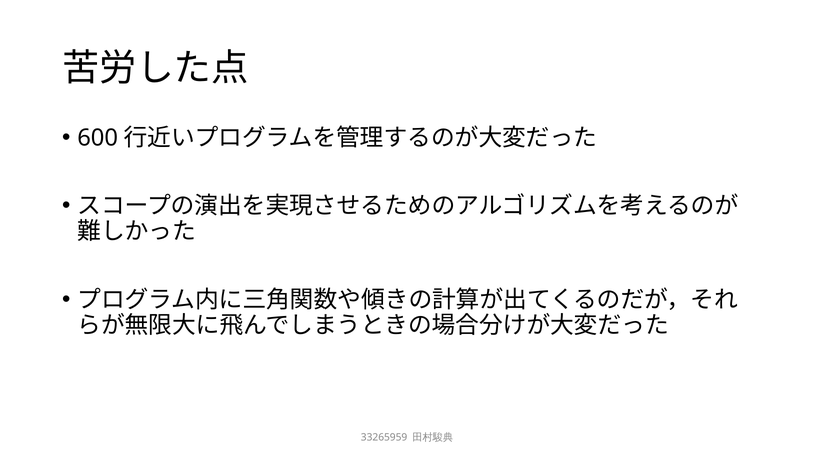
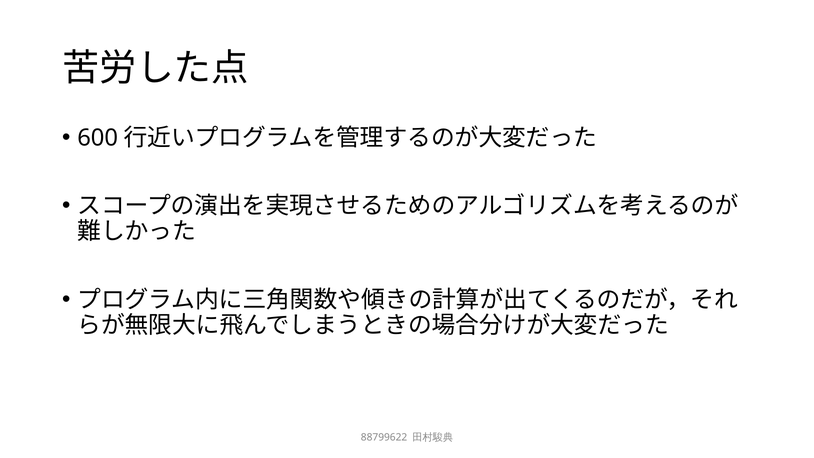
33265959: 33265959 -> 88799622
